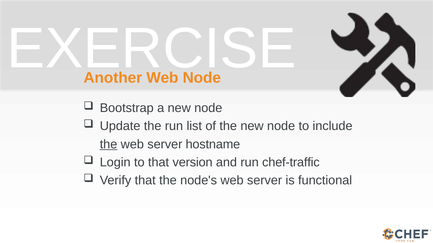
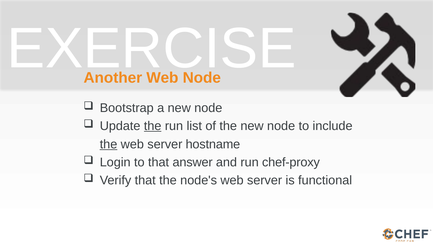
the at (153, 126) underline: none -> present
version: version -> answer
chef-traffic: chef-traffic -> chef-proxy
